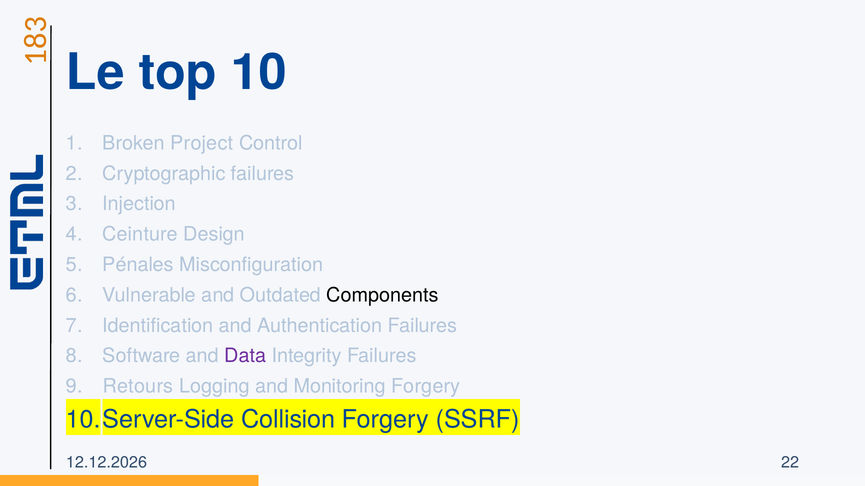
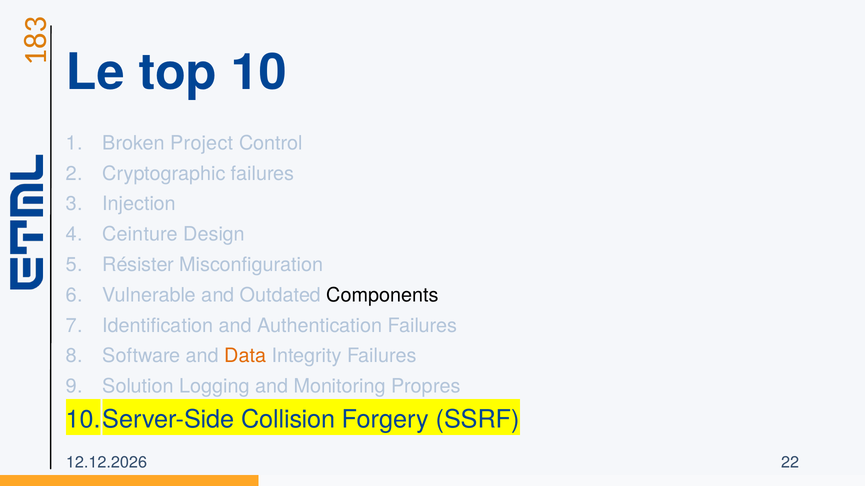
Pénales: Pénales -> Résister
Data colour: purple -> orange
Retours: Retours -> Solution
Monitoring Forgery: Forgery -> Propres
